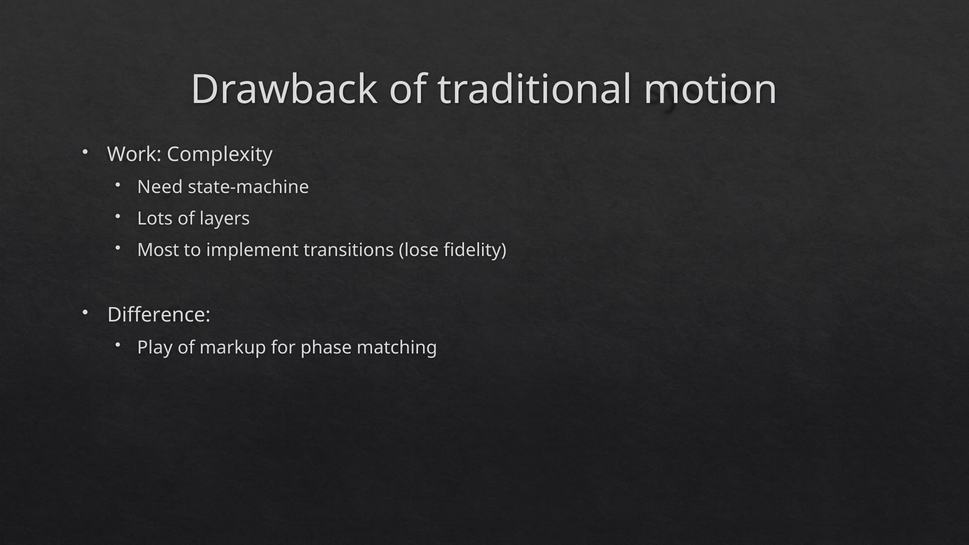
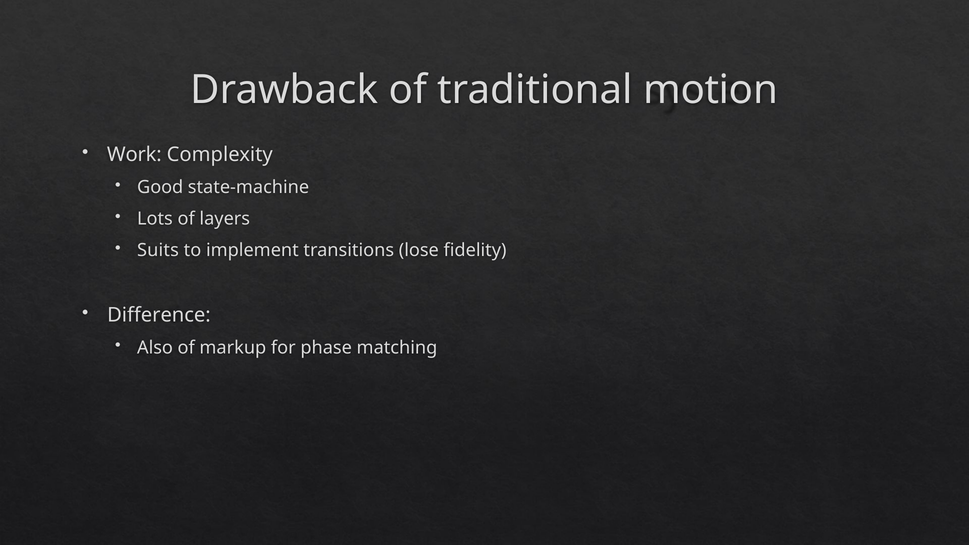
Need: Need -> Good
Most: Most -> Suits
Play: Play -> Also
